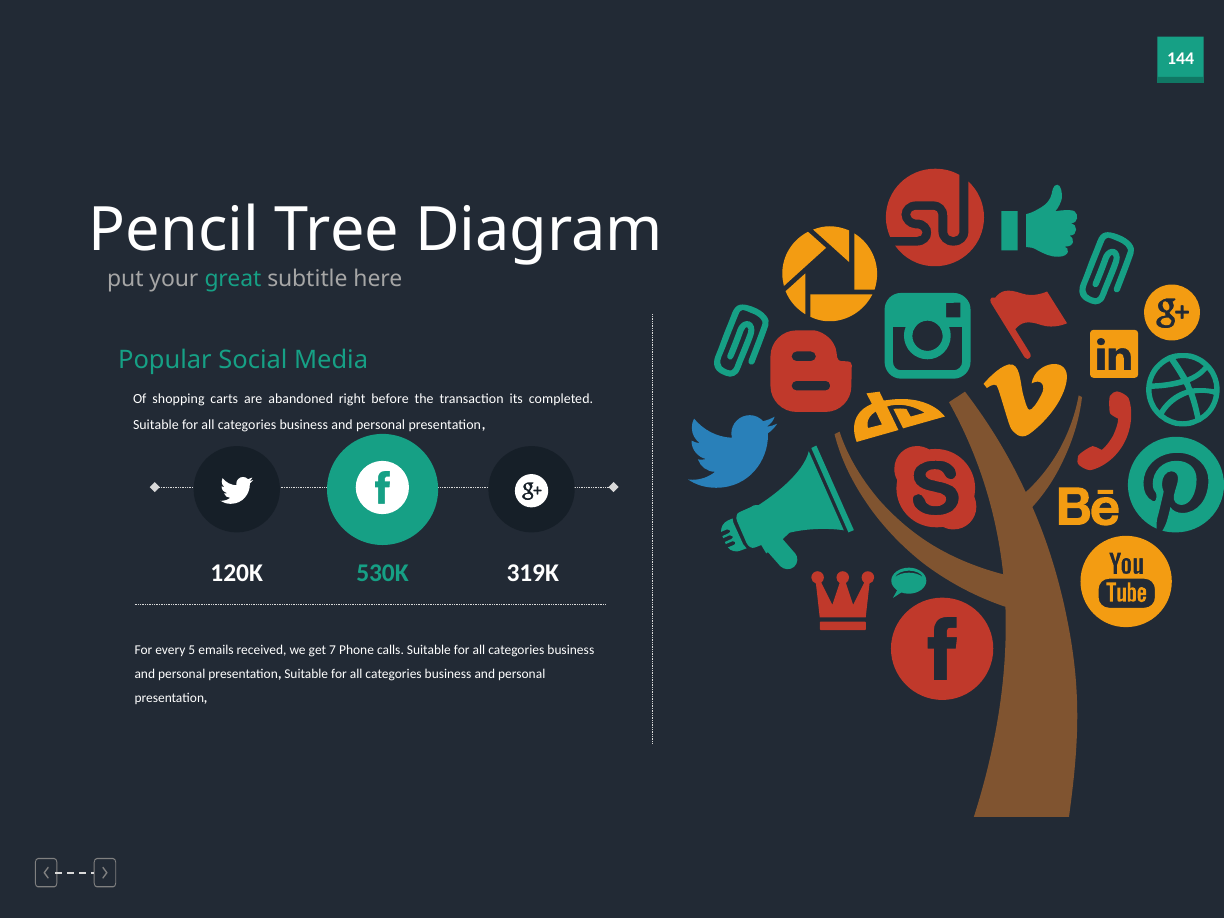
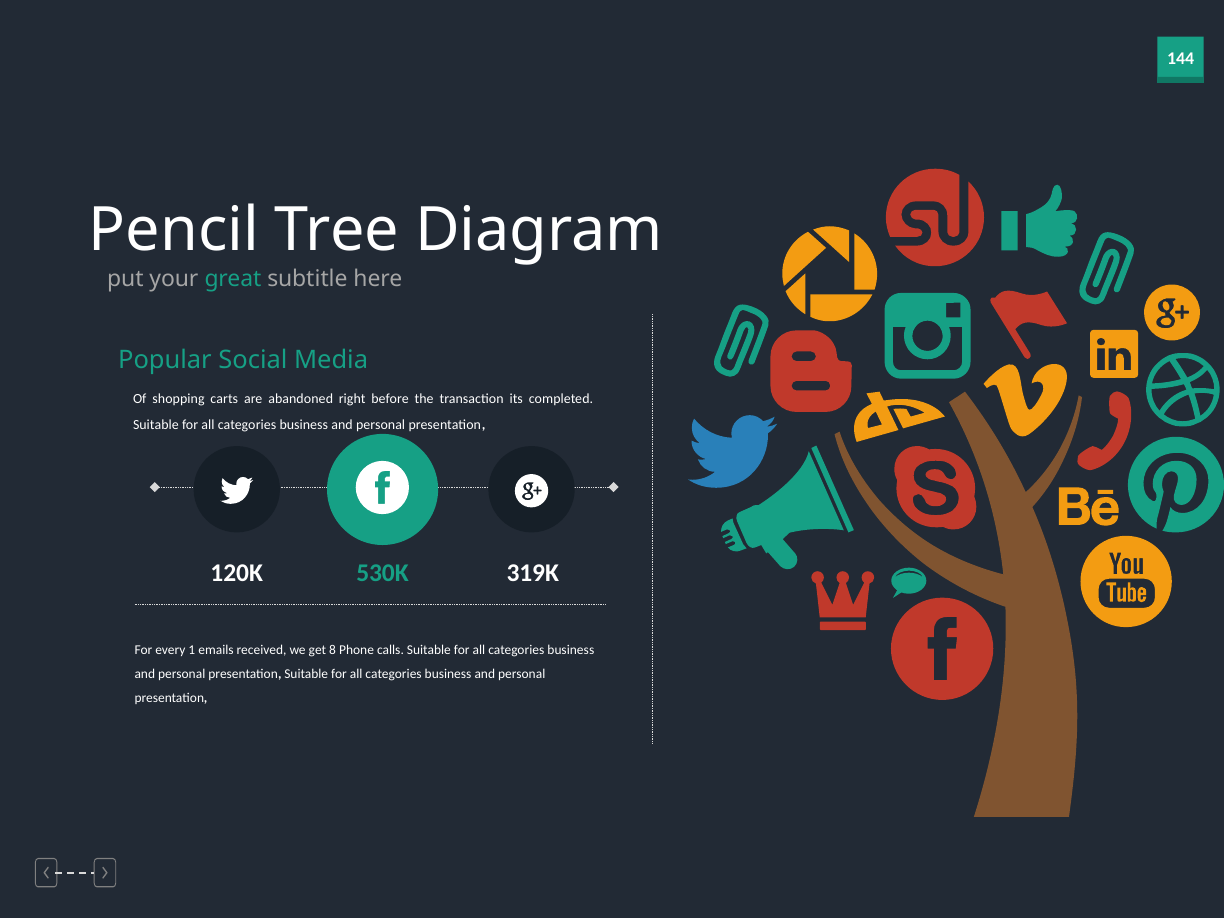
5: 5 -> 1
7: 7 -> 8
